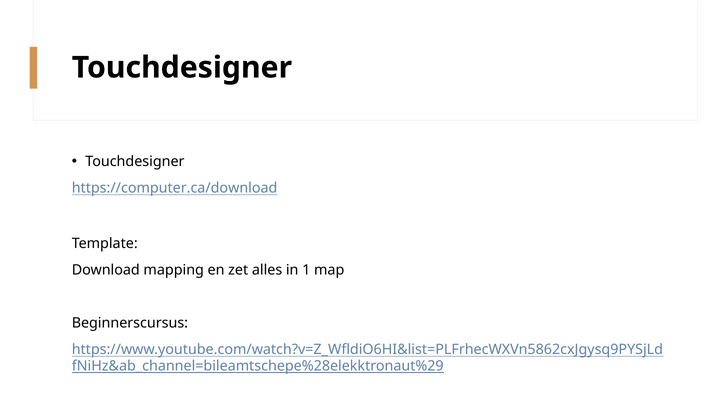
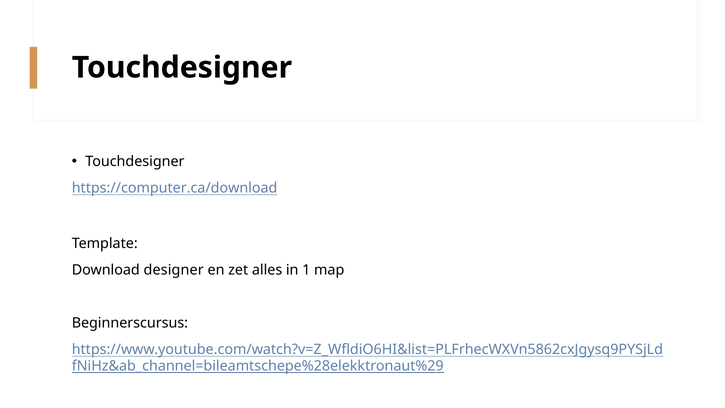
mapping: mapping -> designer
